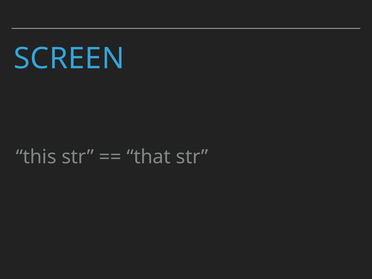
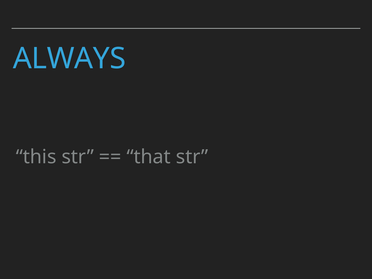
SCREEN: SCREEN -> ALWAYS
